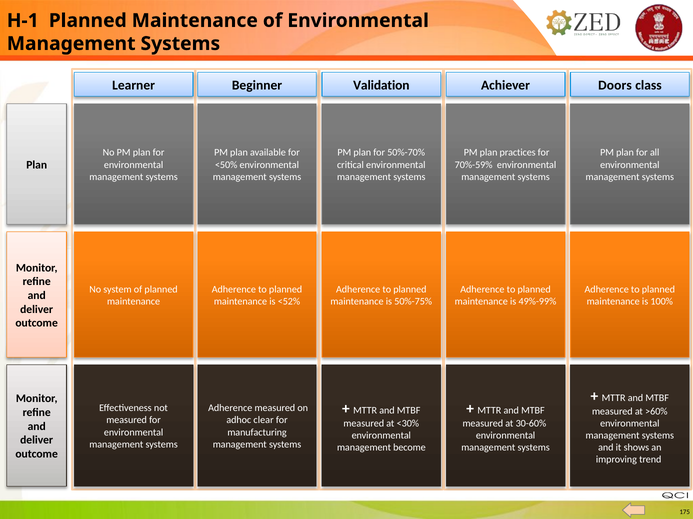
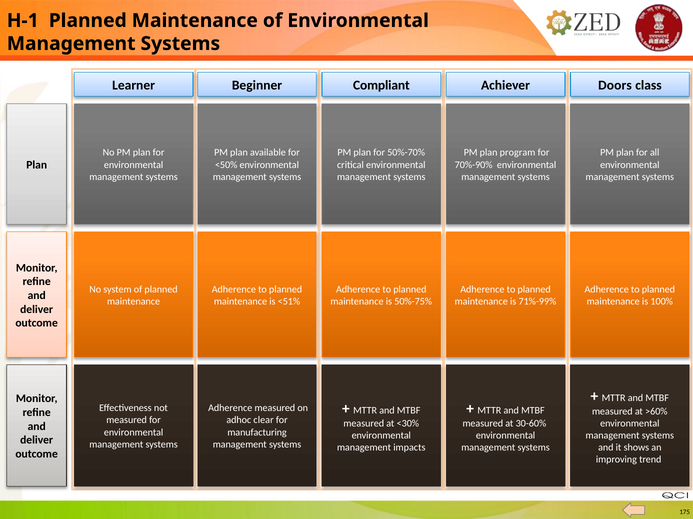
Validation: Validation -> Compliant
practices: practices -> program
70%-59%: 70%-59% -> 70%-90%
<52%: <52% -> <51%
49%-99%: 49%-99% -> 71%-99%
become: become -> impacts
